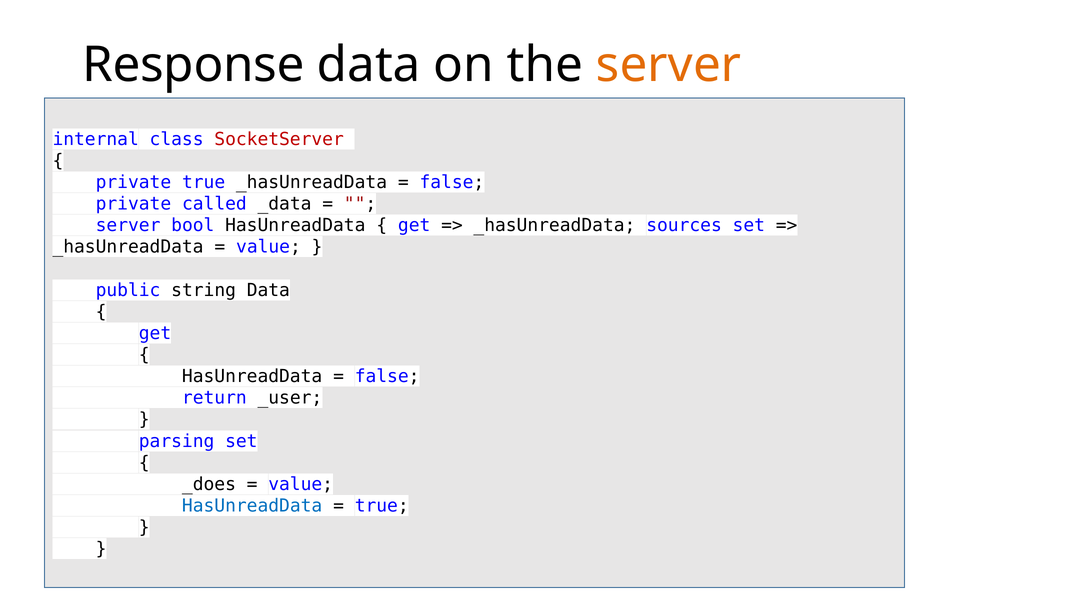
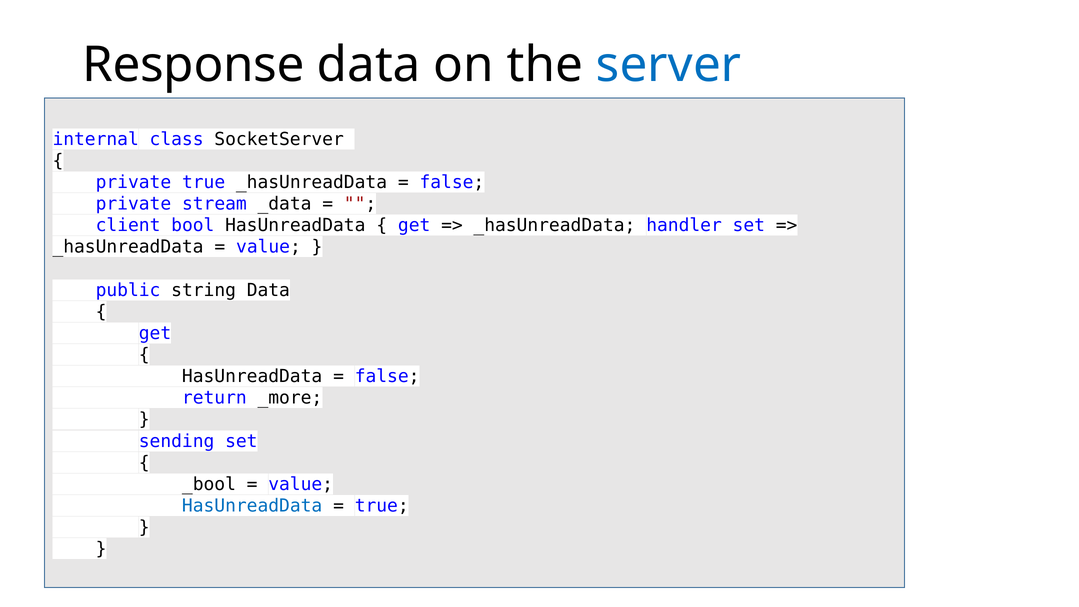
server at (669, 65) colour: orange -> blue
SocketServer colour: red -> black
called: called -> stream
server at (128, 225): server -> client
sources: sources -> handler
_user: _user -> _more
parsing: parsing -> sending
_does: _does -> _bool
